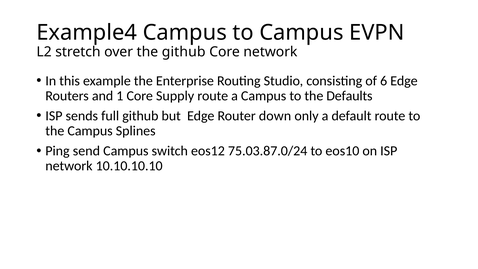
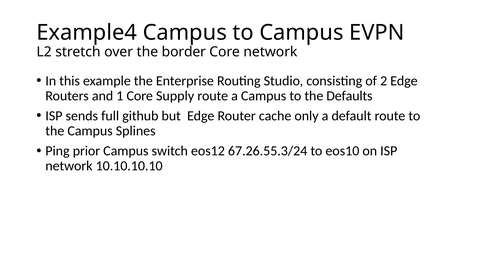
the github: github -> border
6: 6 -> 2
down: down -> cache
send: send -> prior
75.03.87.0/24: 75.03.87.0/24 -> 67.26.55.3/24
